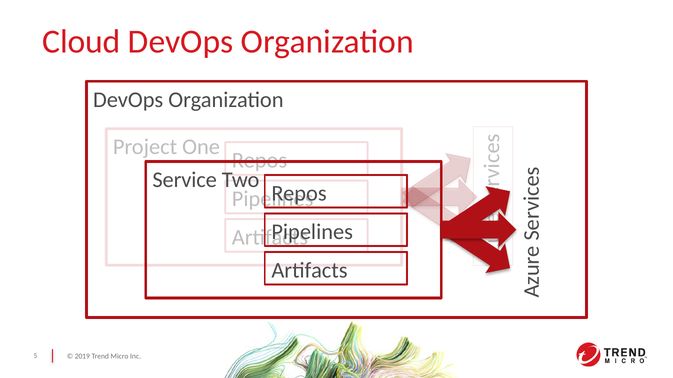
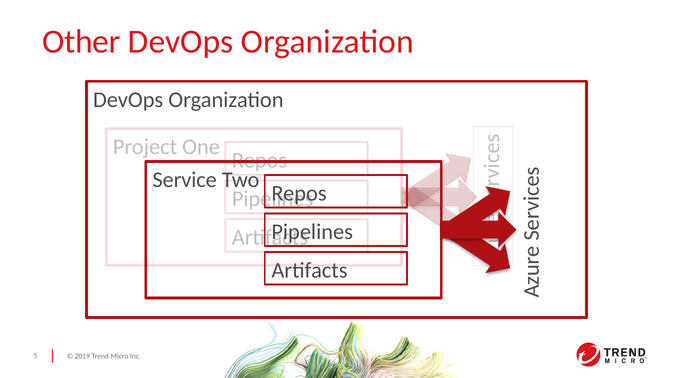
Cloud: Cloud -> Other
